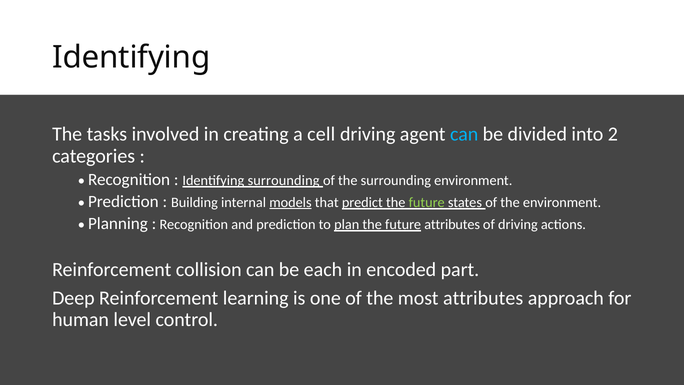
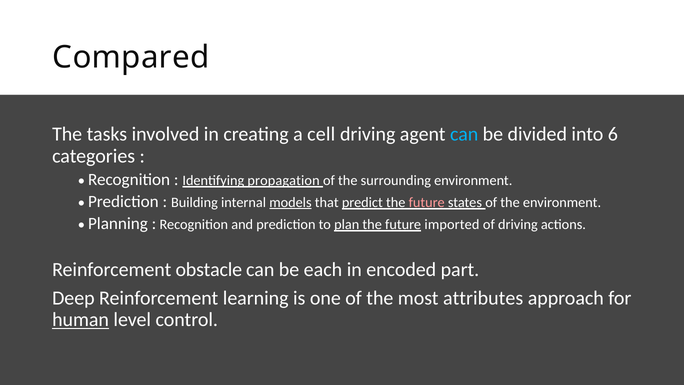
Identifying at (131, 57): Identifying -> Compared
2: 2 -> 6
Identifying surrounding: surrounding -> propagation
future at (427, 202) colour: light green -> pink
future attributes: attributes -> imported
collision: collision -> obstacle
human underline: none -> present
